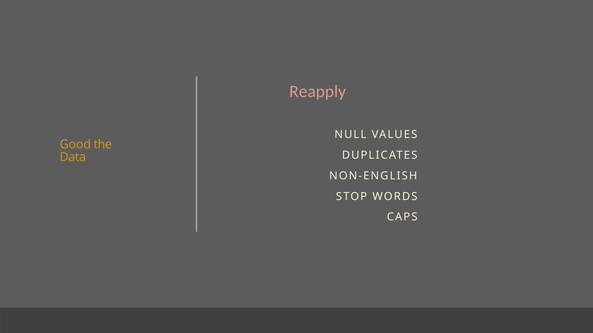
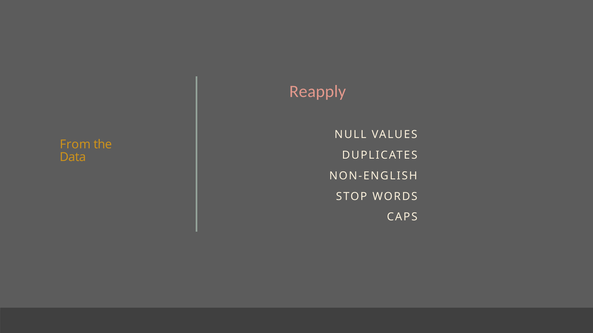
Good: Good -> From
